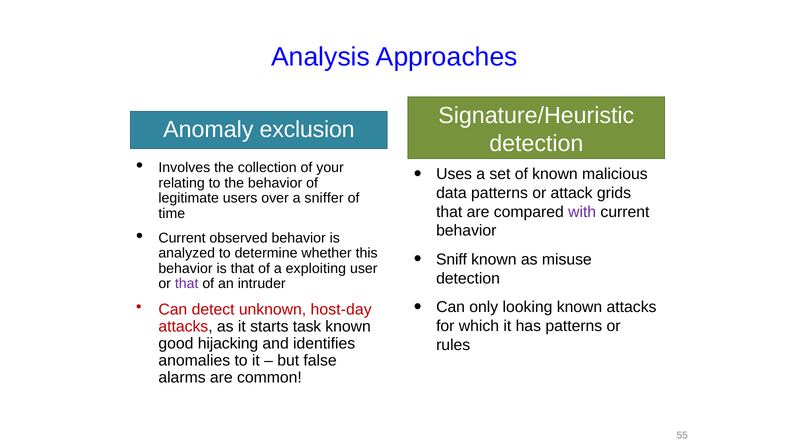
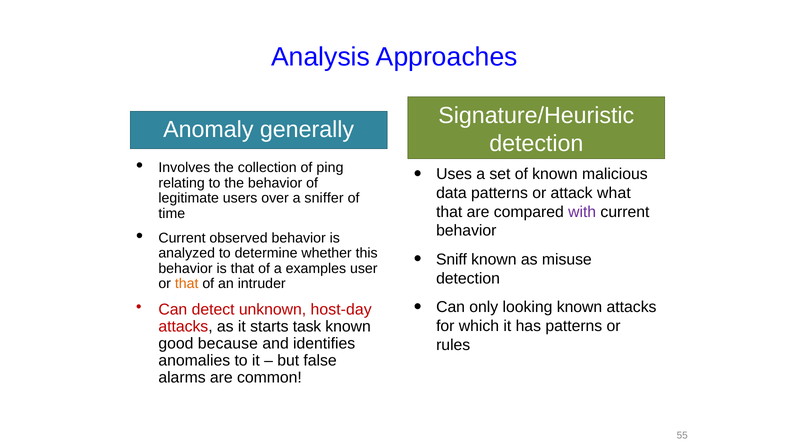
exclusion: exclusion -> generally
your: your -> ping
grids: grids -> what
exploiting: exploiting -> examples
that at (187, 284) colour: purple -> orange
hijacking: hijacking -> because
